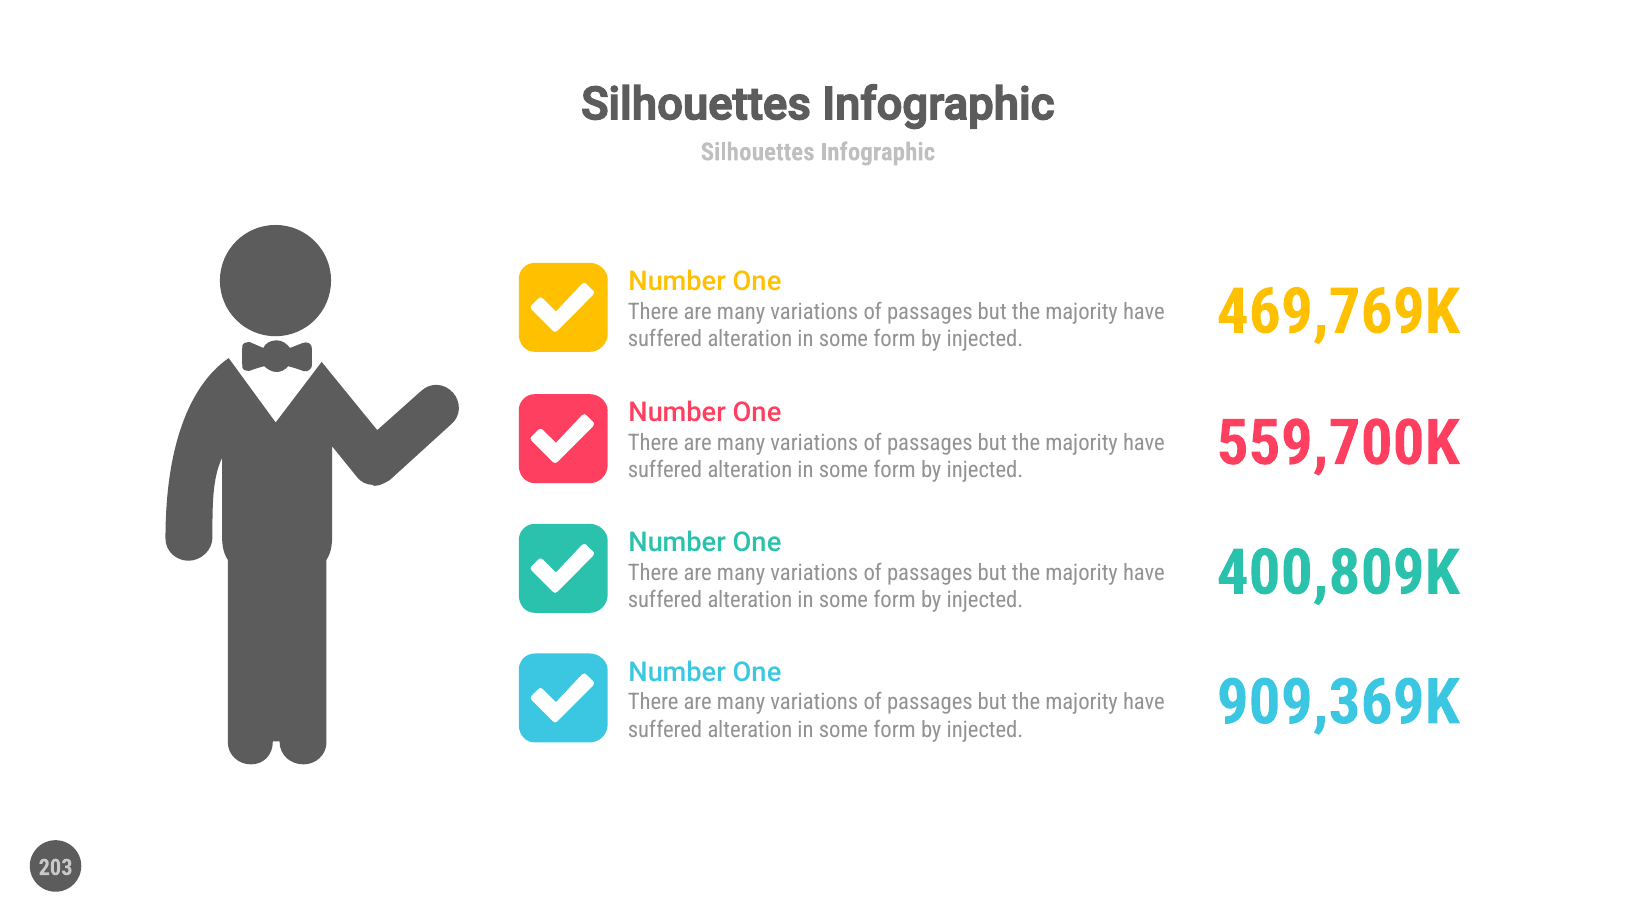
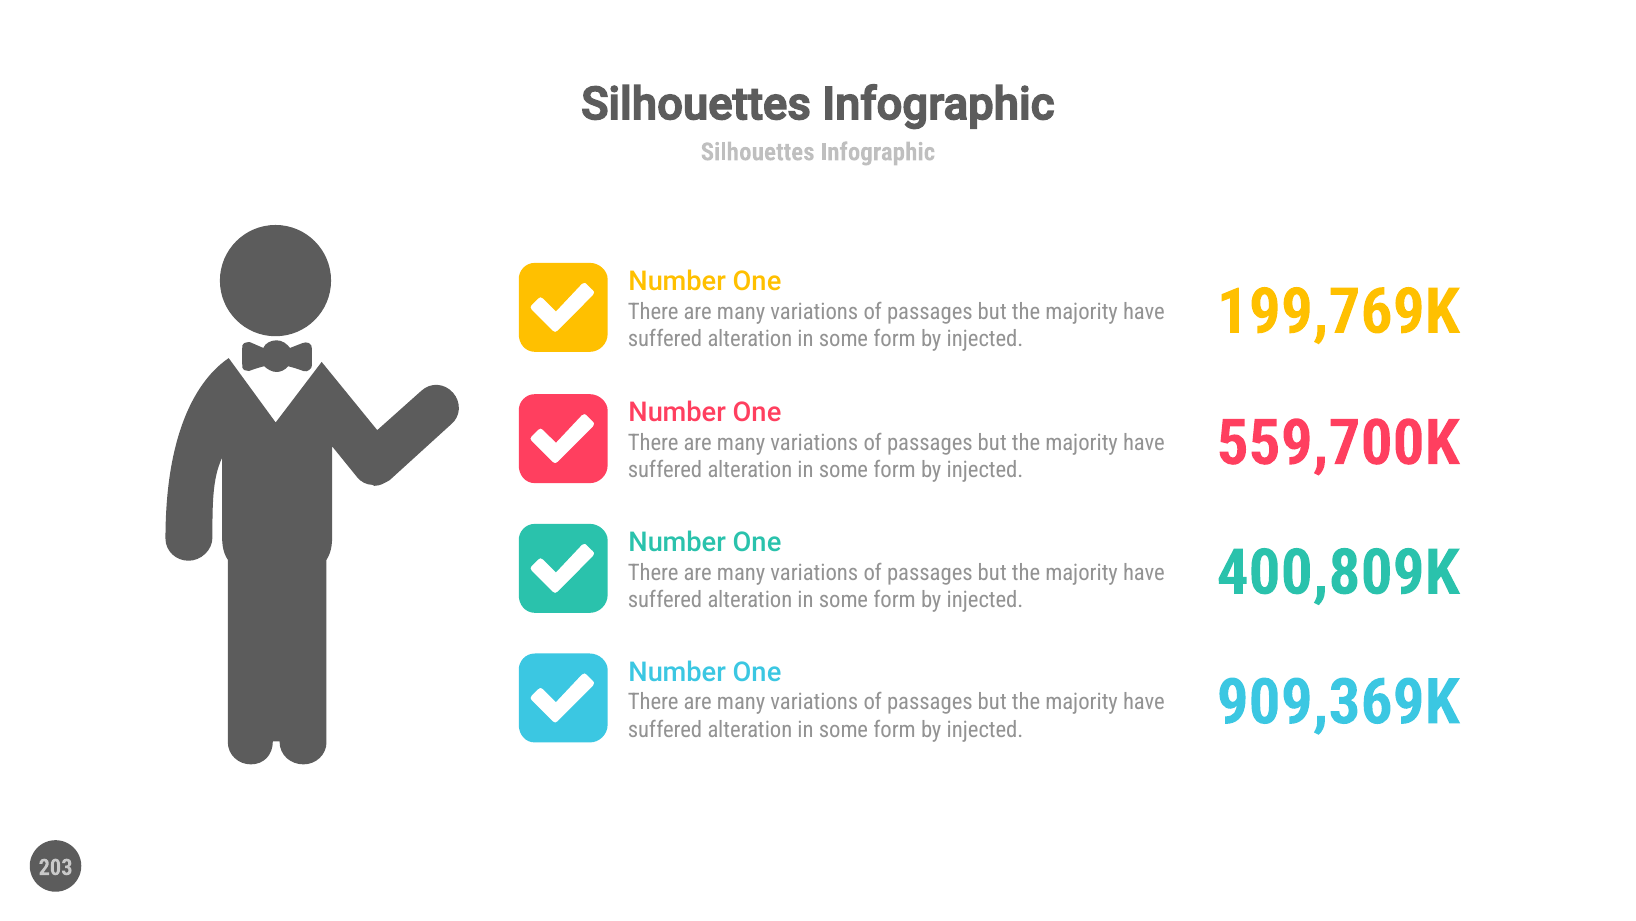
469,769K: 469,769K -> 199,769K
